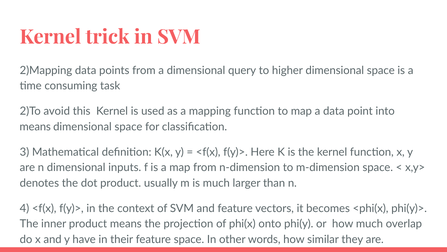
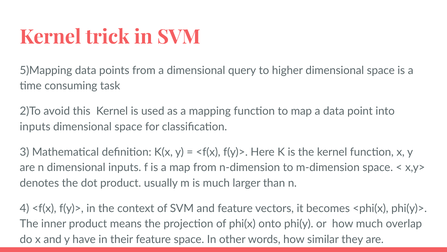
2)Mapping: 2)Mapping -> 5)Mapping
means at (35, 126): means -> inputs
